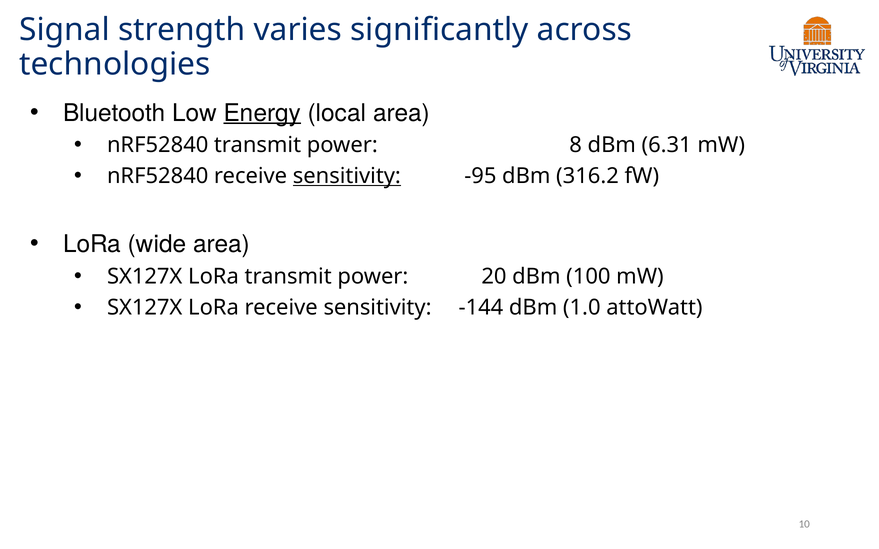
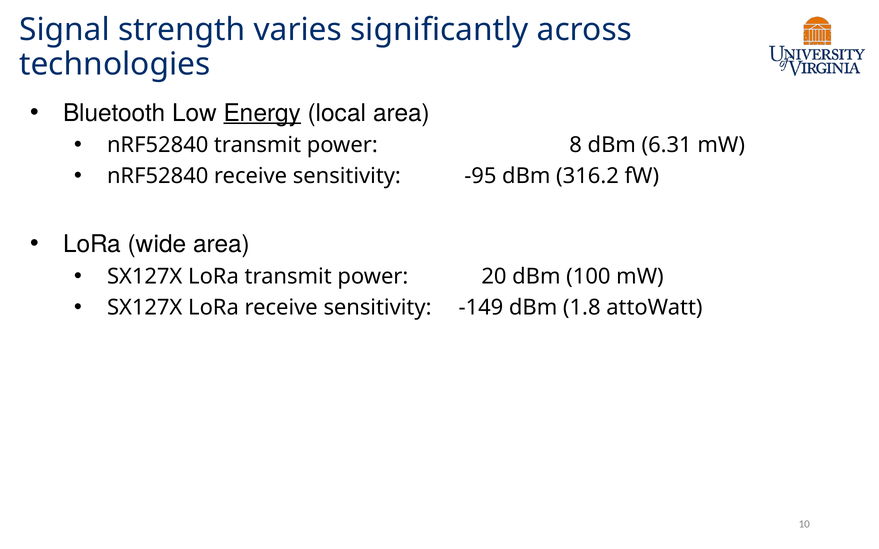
sensitivity at (347, 176) underline: present -> none
-144: -144 -> -149
1.0: 1.0 -> 1.8
